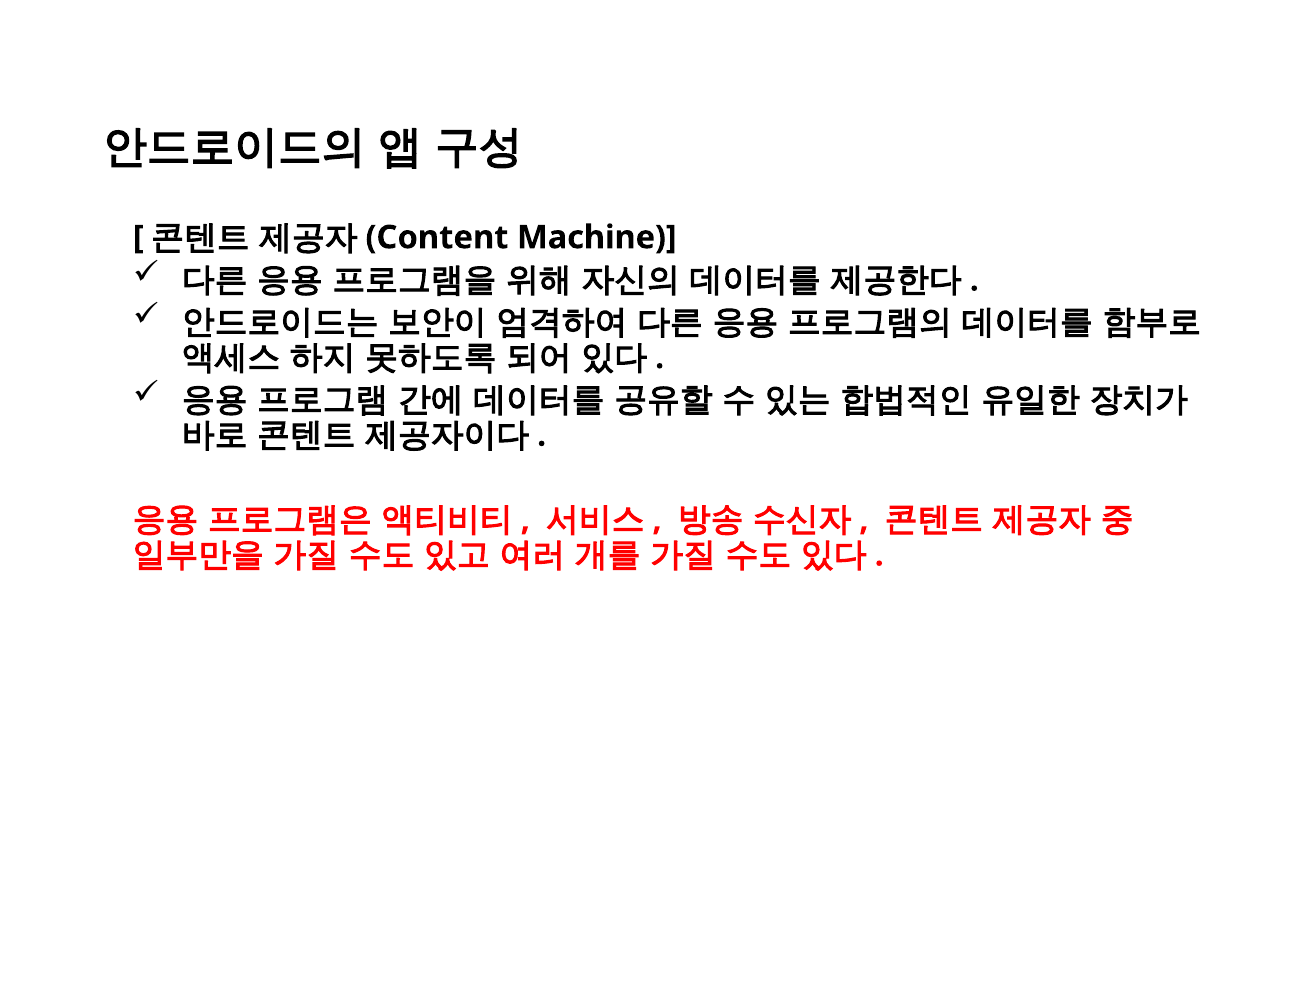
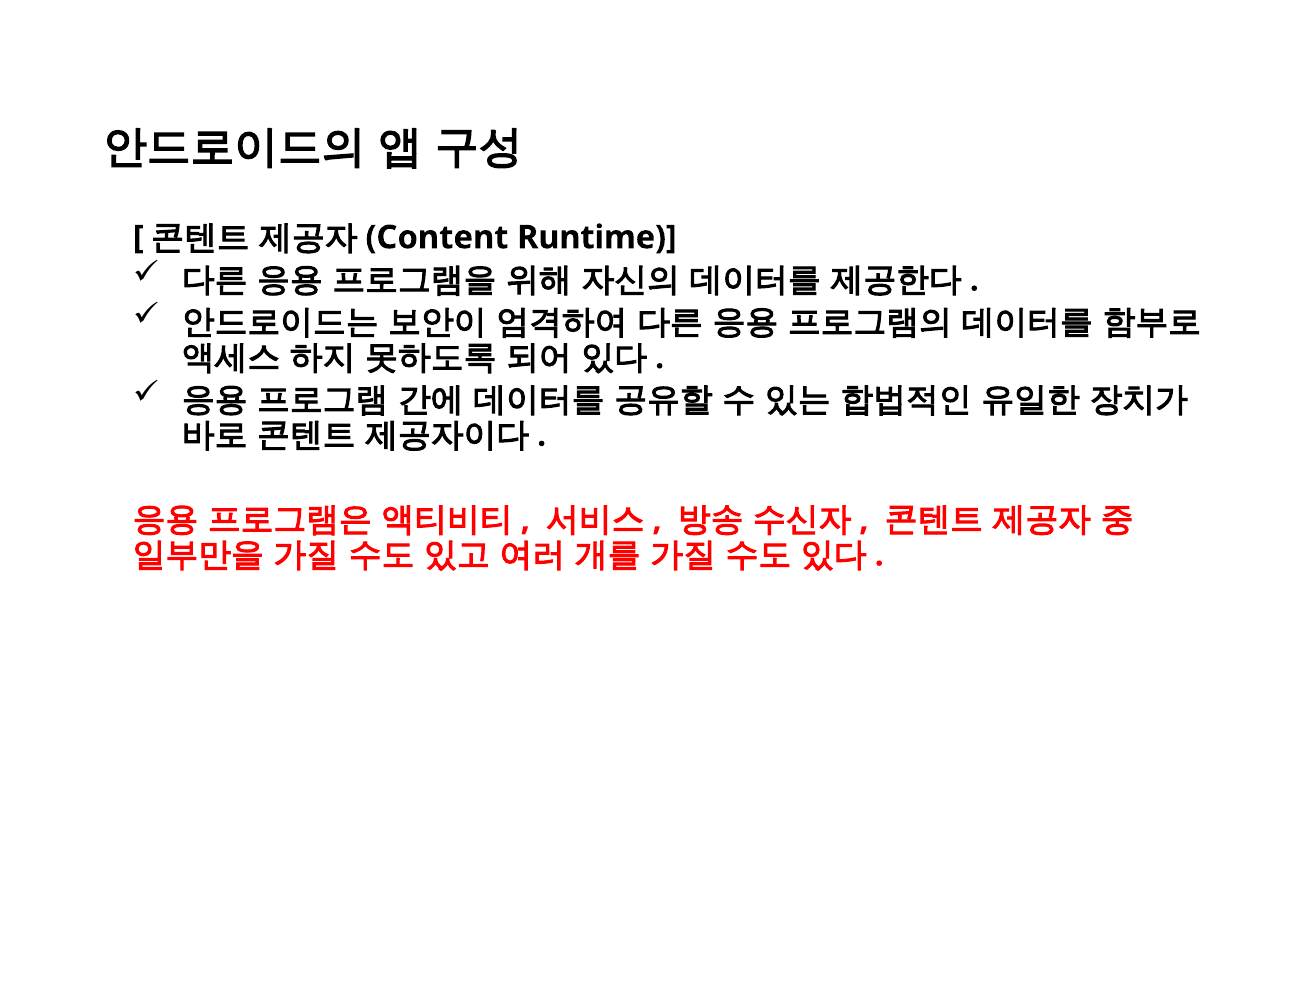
Machine: Machine -> Runtime
